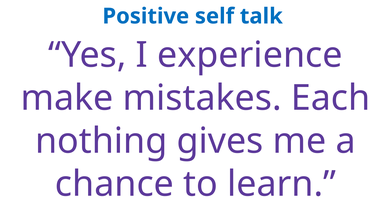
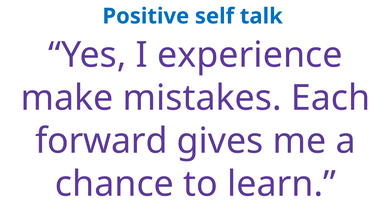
nothing: nothing -> forward
